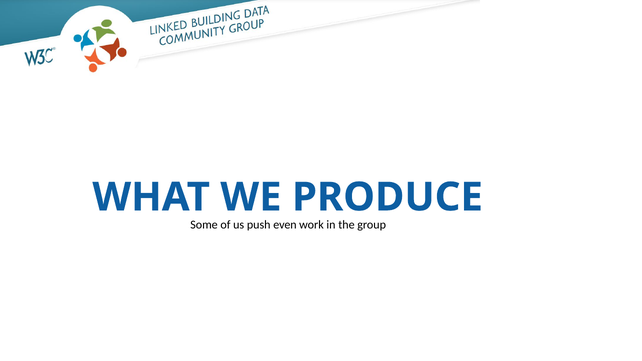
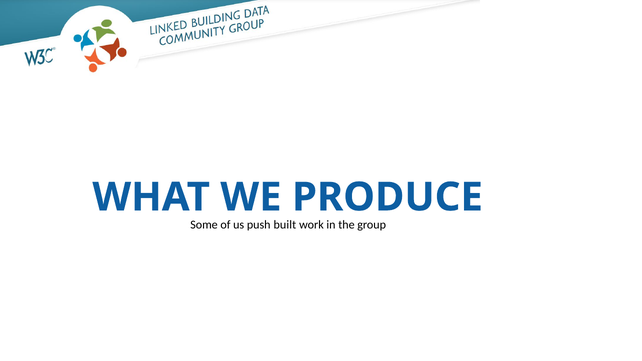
even: even -> built
